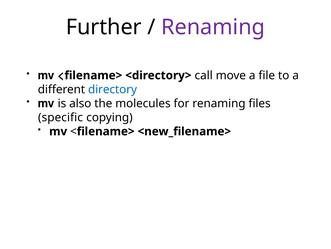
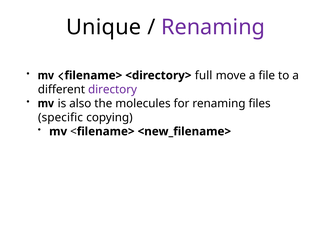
Further: Further -> Unique
call: call -> full
directory colour: blue -> purple
